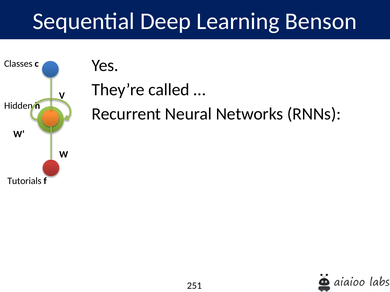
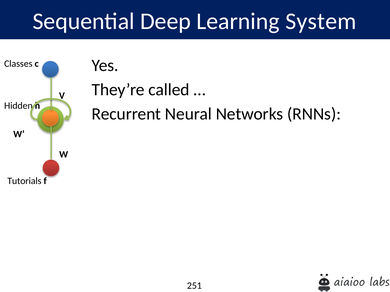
Benson: Benson -> System
